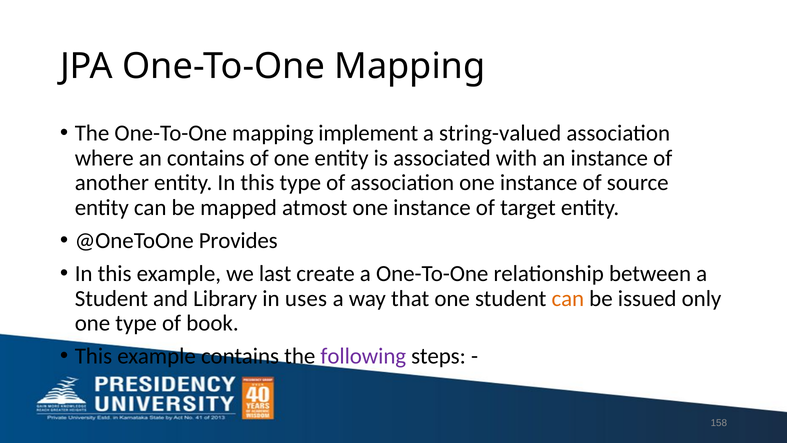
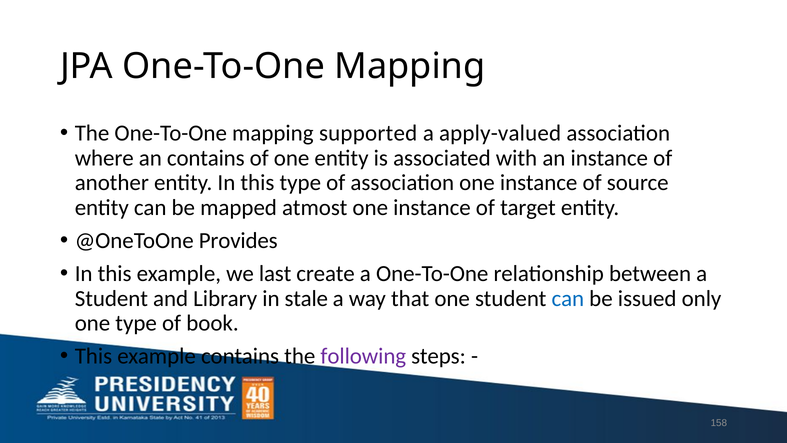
implement: implement -> supported
string-valued: string-valued -> apply-valued
uses: uses -> stale
can at (568, 298) colour: orange -> blue
